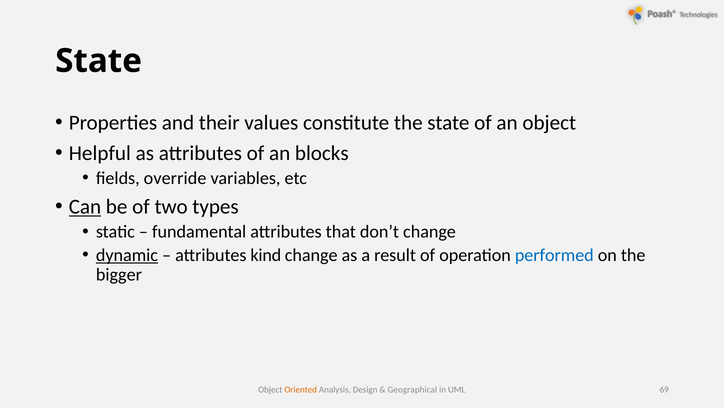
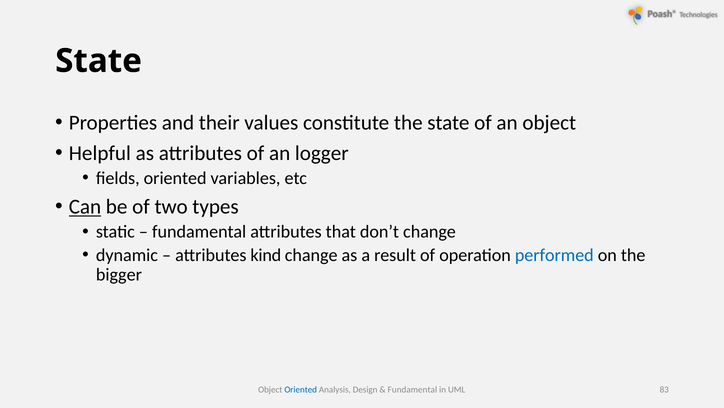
blocks: blocks -> logger
fields override: override -> oriented
dynamic underline: present -> none
Oriented at (301, 389) colour: orange -> blue
Geographical at (412, 389): Geographical -> Fundamental
69: 69 -> 83
